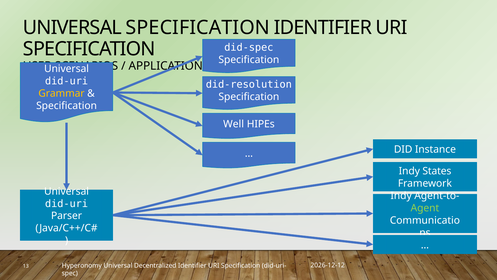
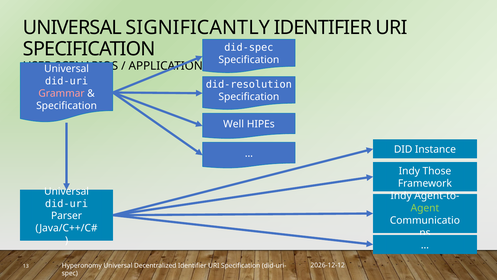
UNIVERSAL SPECIFICATION: SPECIFICATION -> SIGNIFICANTLY
Grammar colour: yellow -> pink
States: States -> Those
